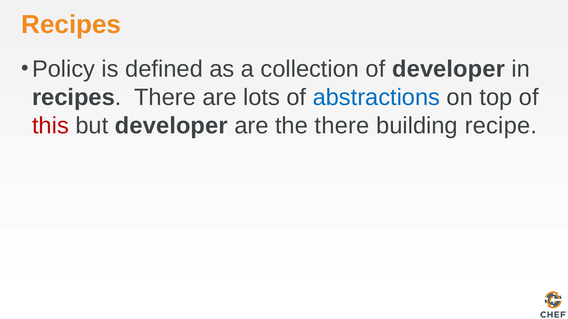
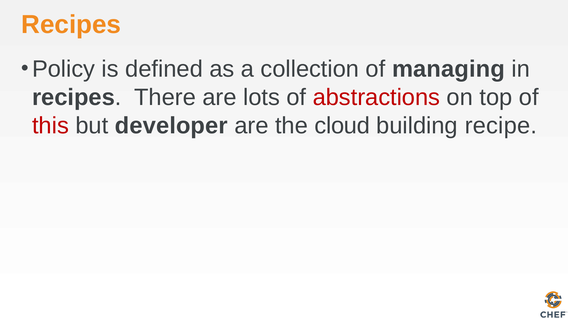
of developer: developer -> managing
abstractions colour: blue -> red
the there: there -> cloud
